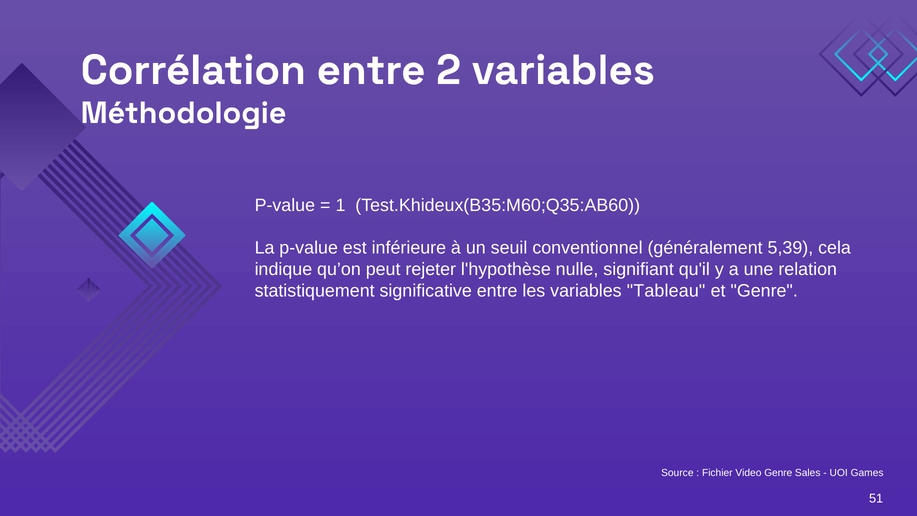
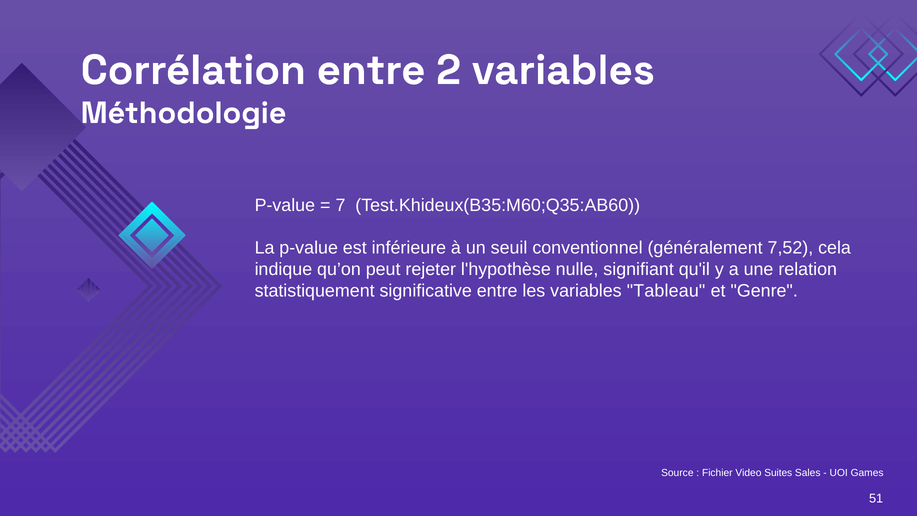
1: 1 -> 7
5,39: 5,39 -> 7,52
Video Genre: Genre -> Suites
